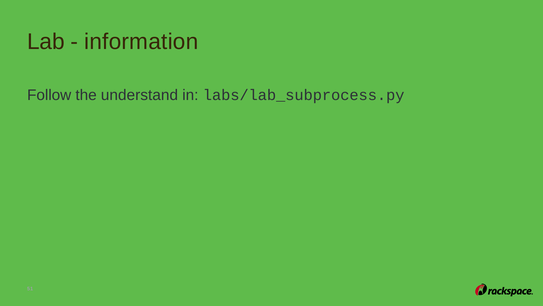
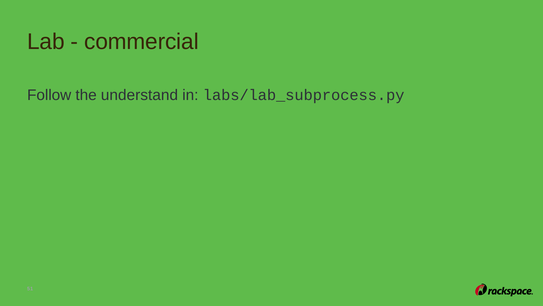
information: information -> commercial
